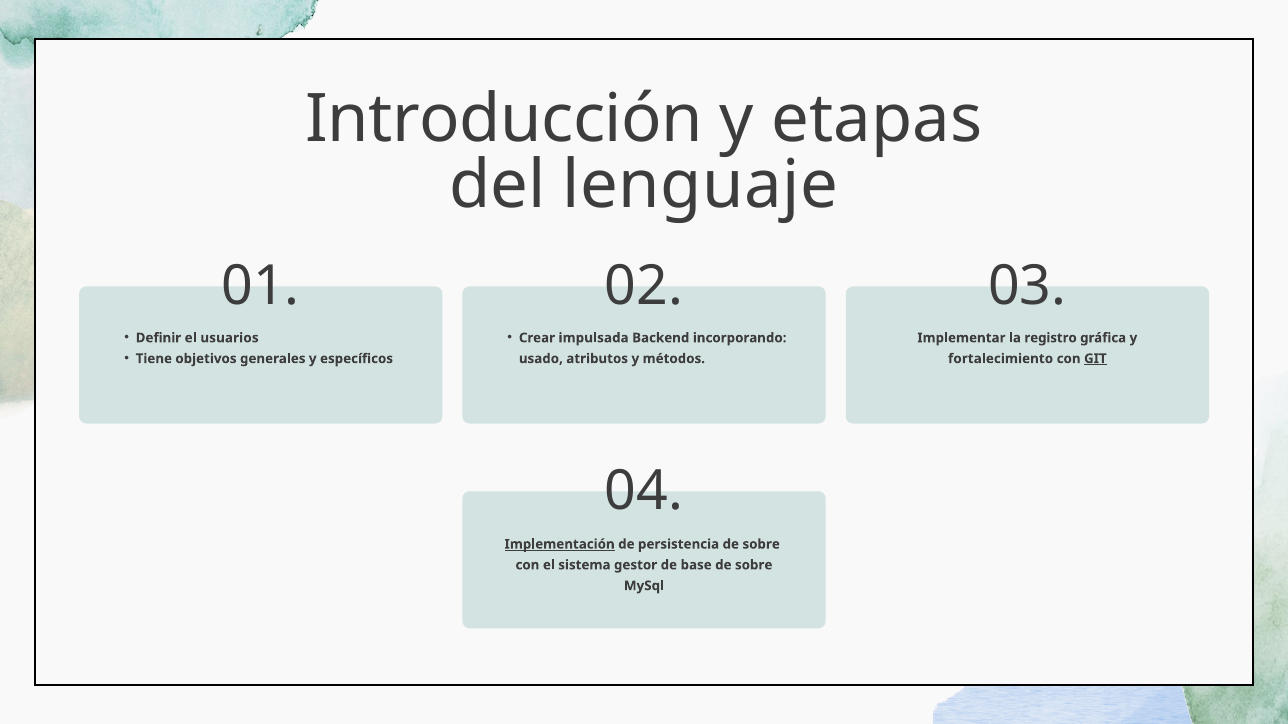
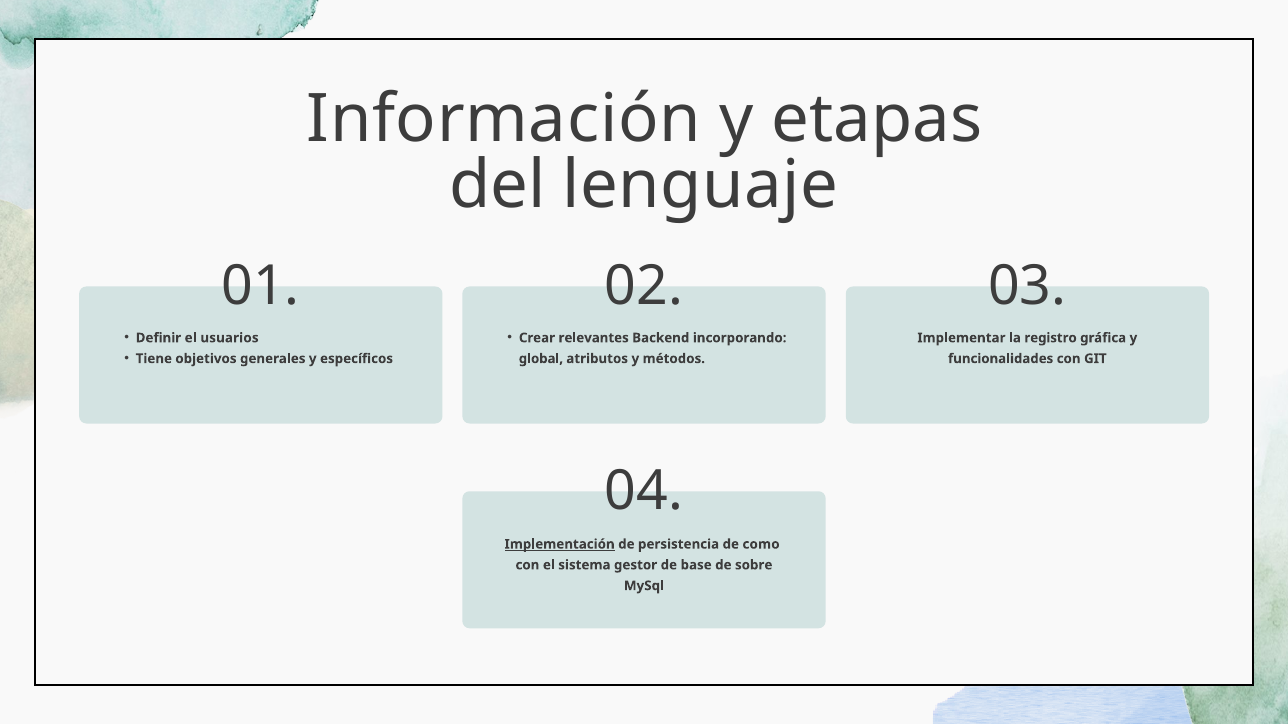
Introducción: Introducción -> Información
impulsada: impulsada -> relevantes
usado: usado -> global
fortalecimiento: fortalecimiento -> funcionalidades
GIT underline: present -> none
persistencia de sobre: sobre -> como
